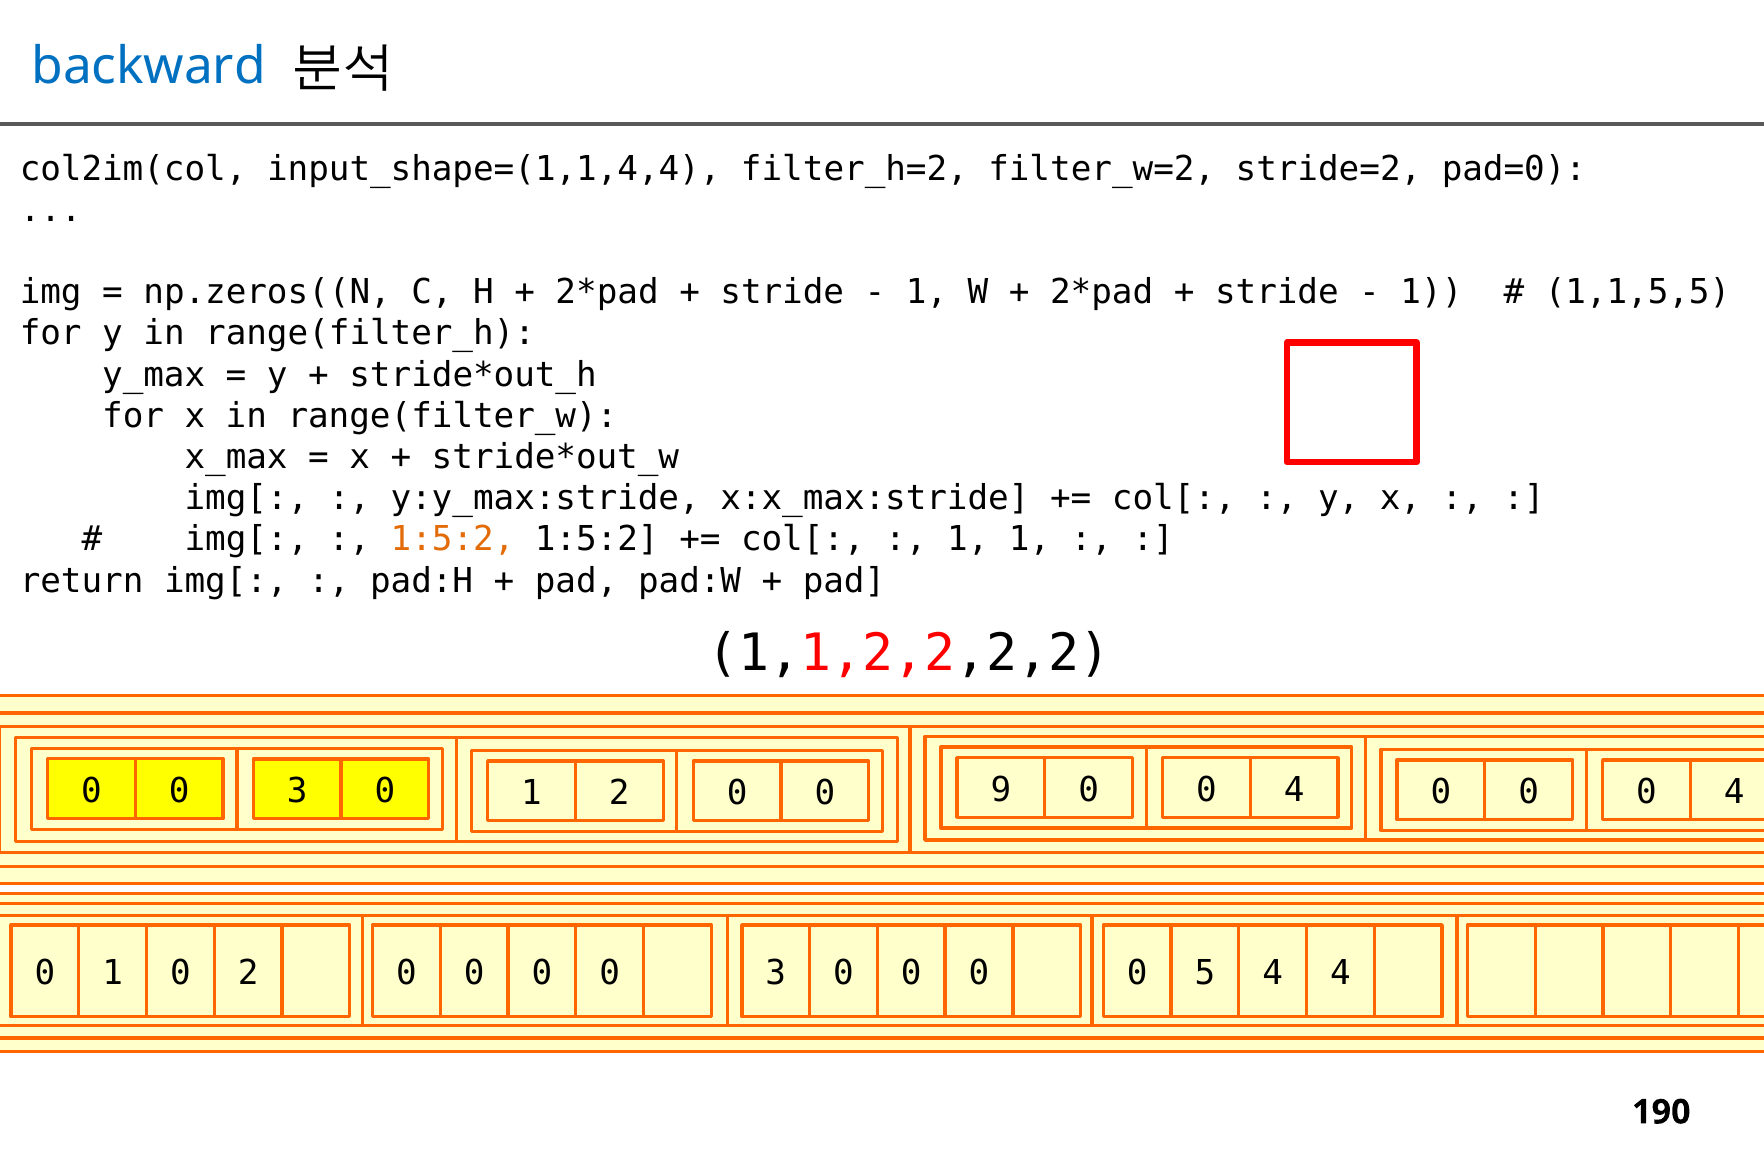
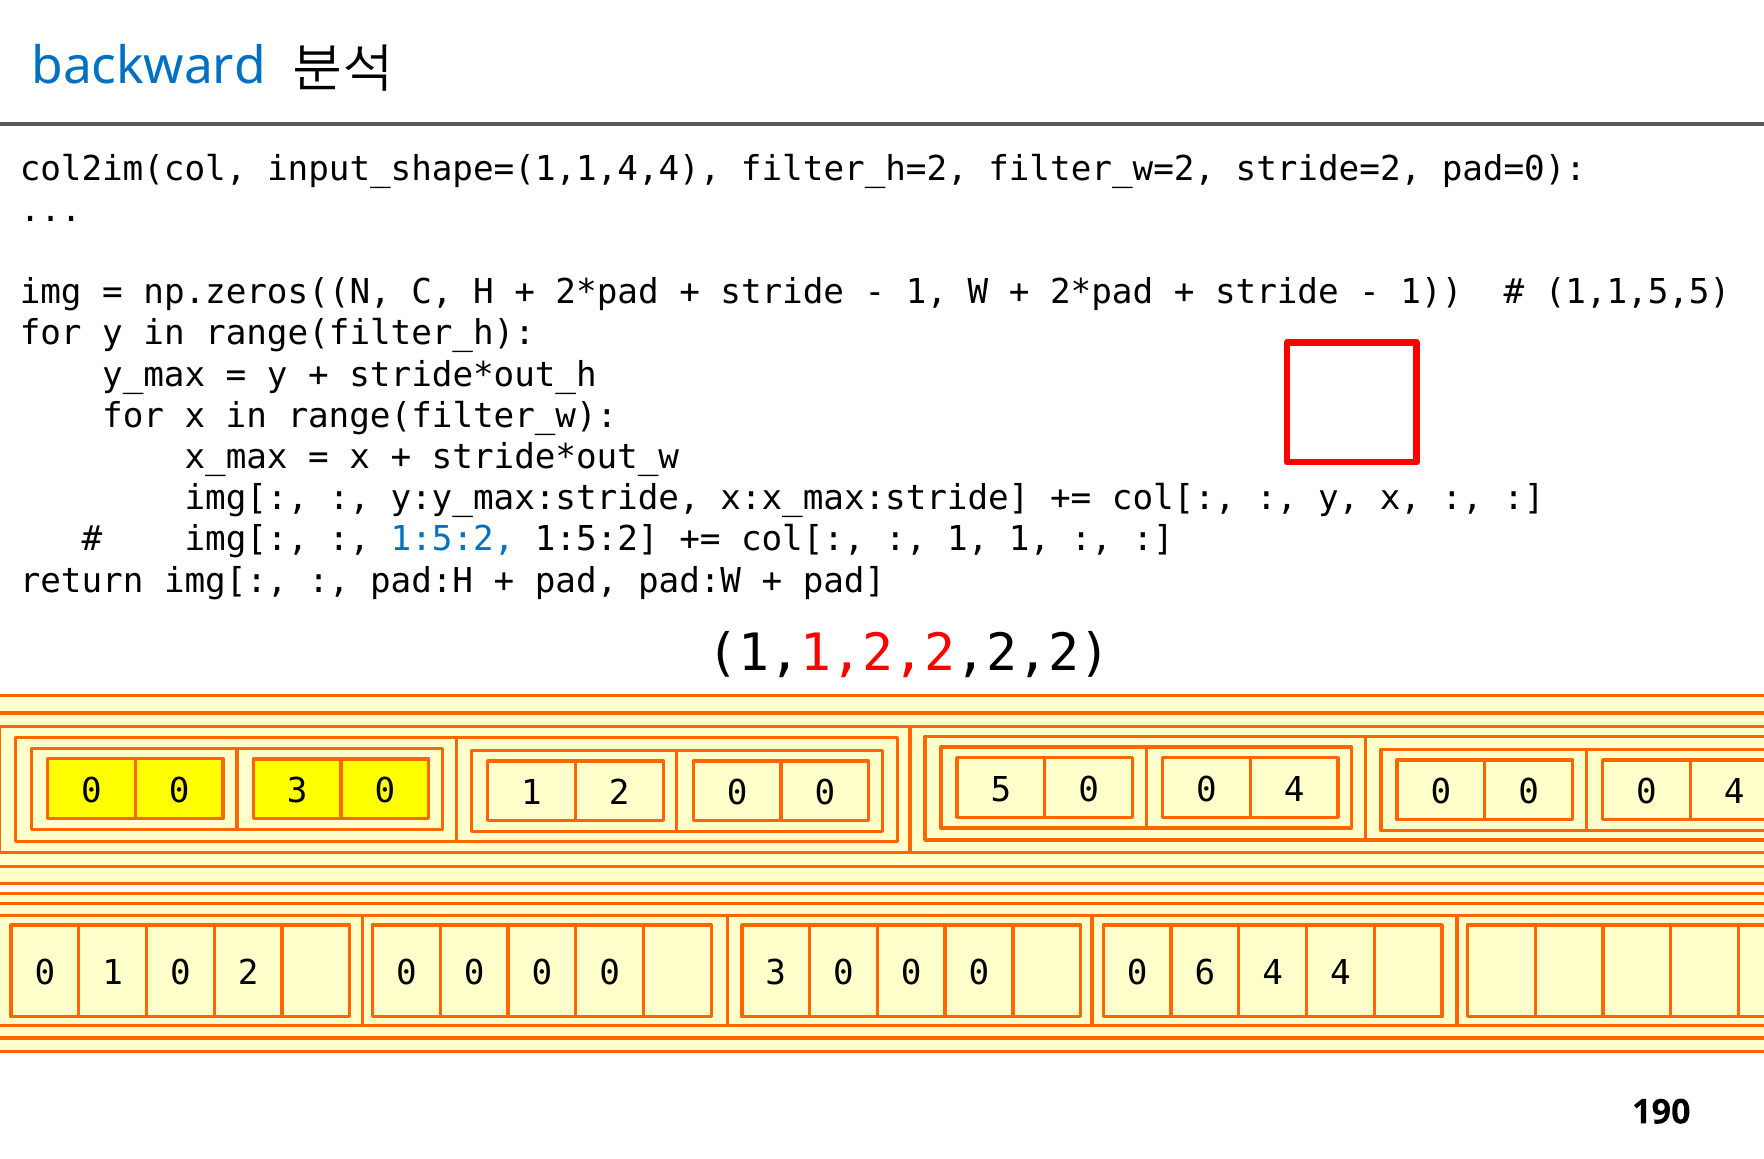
1:5:2 at (453, 539) colour: orange -> blue
9: 9 -> 5
5: 5 -> 6
